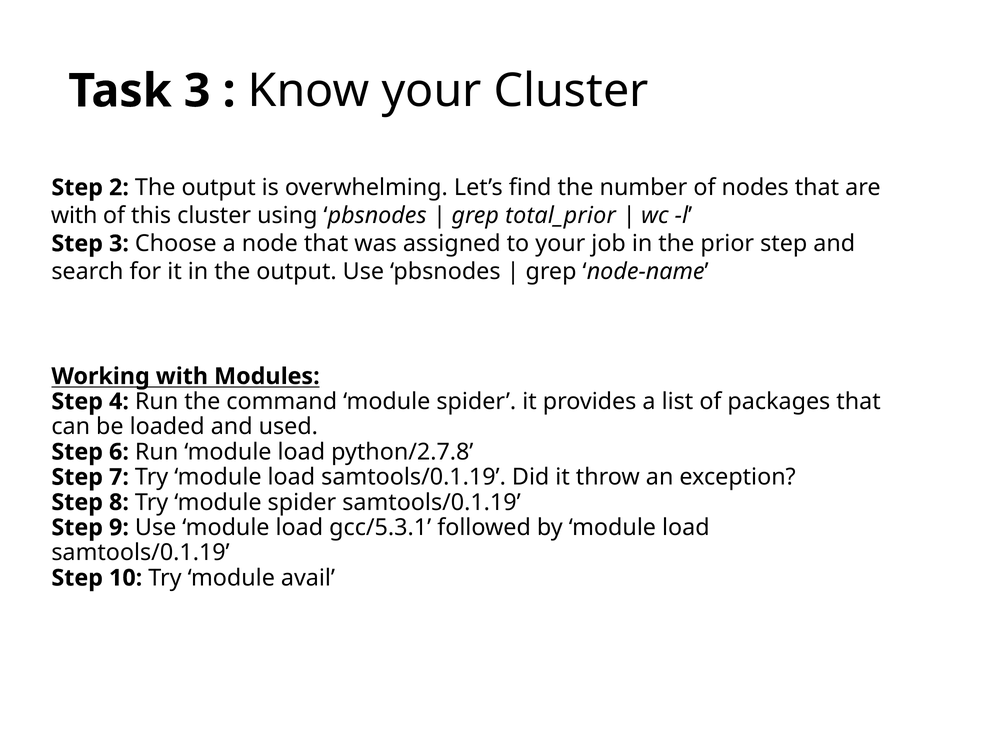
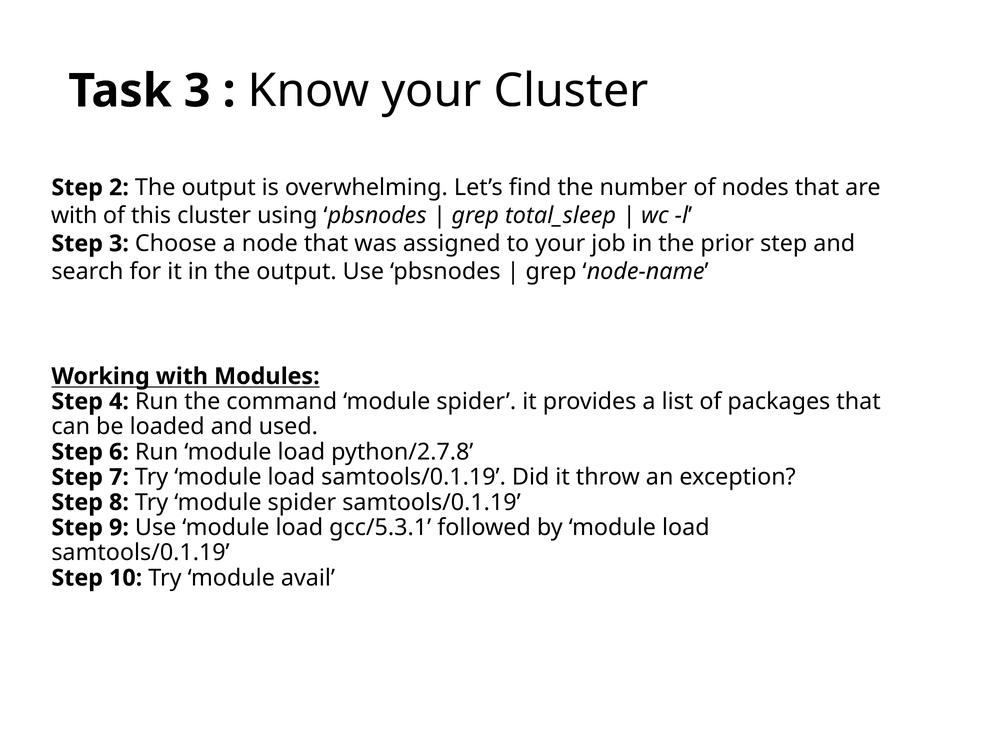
total_prior: total_prior -> total_sleep
